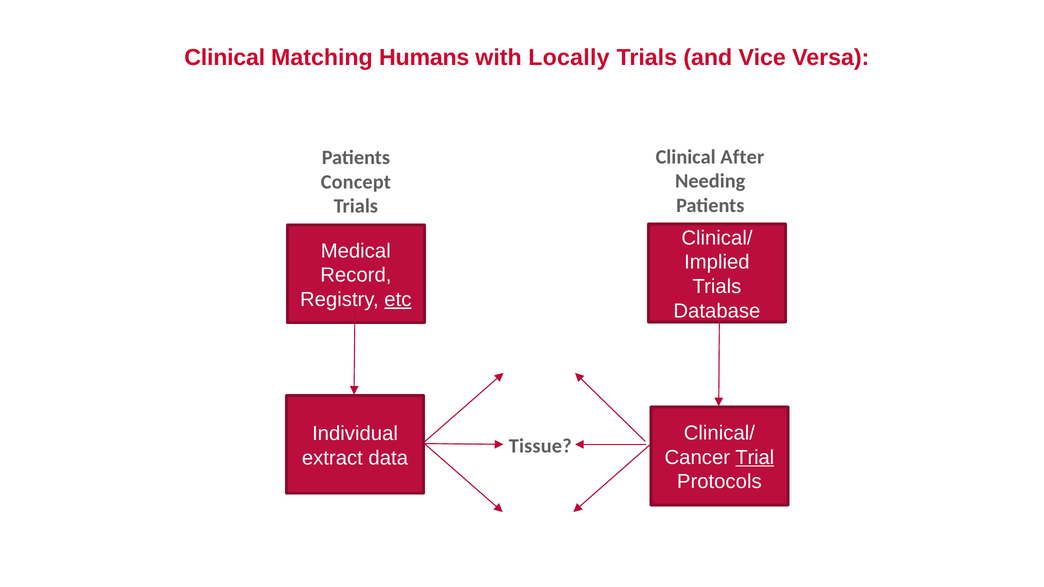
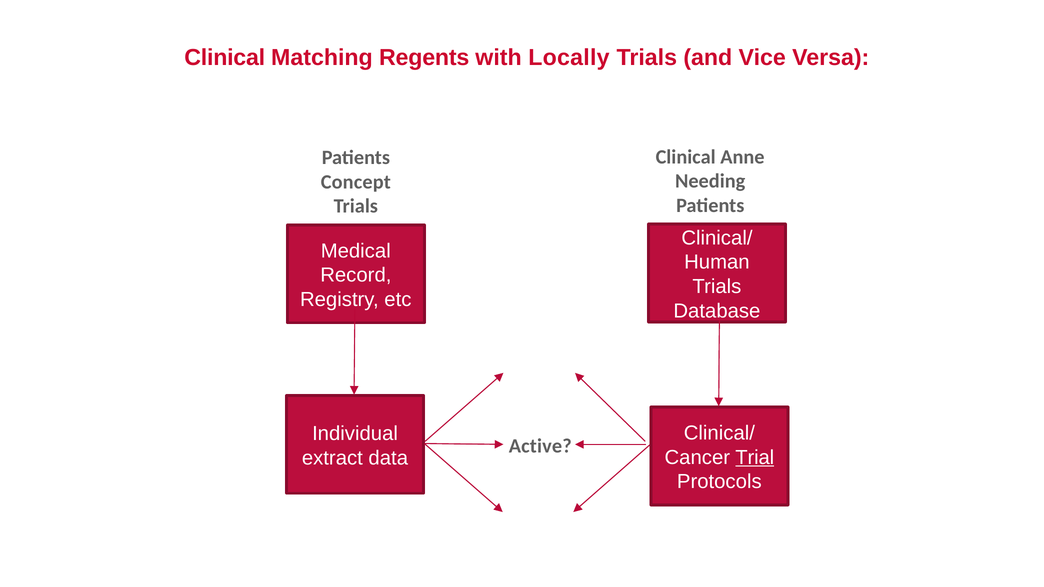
Humans: Humans -> Regents
After: After -> Anne
Implied: Implied -> Human
etc underline: present -> none
Tissue: Tissue -> Active
